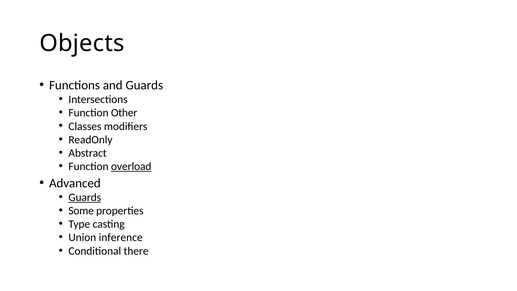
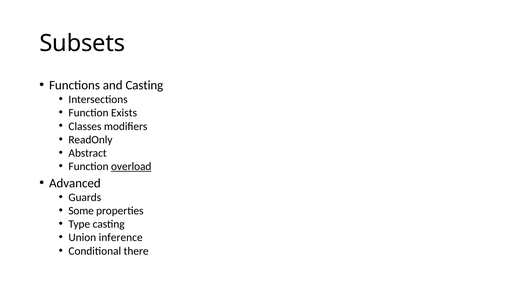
Objects: Objects -> Subsets
and Guards: Guards -> Casting
Other: Other -> Exists
Guards at (85, 197) underline: present -> none
